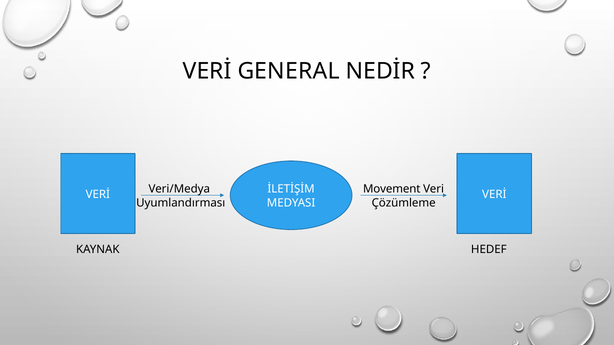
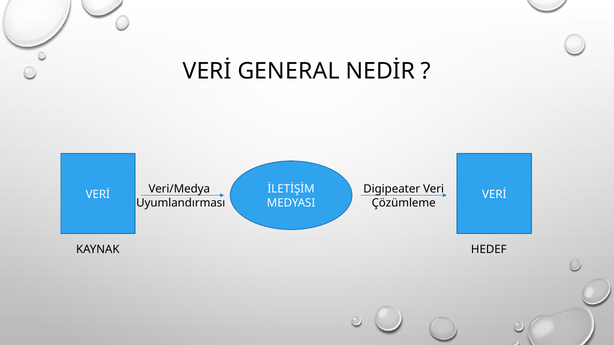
Movement: Movement -> Digipeater
